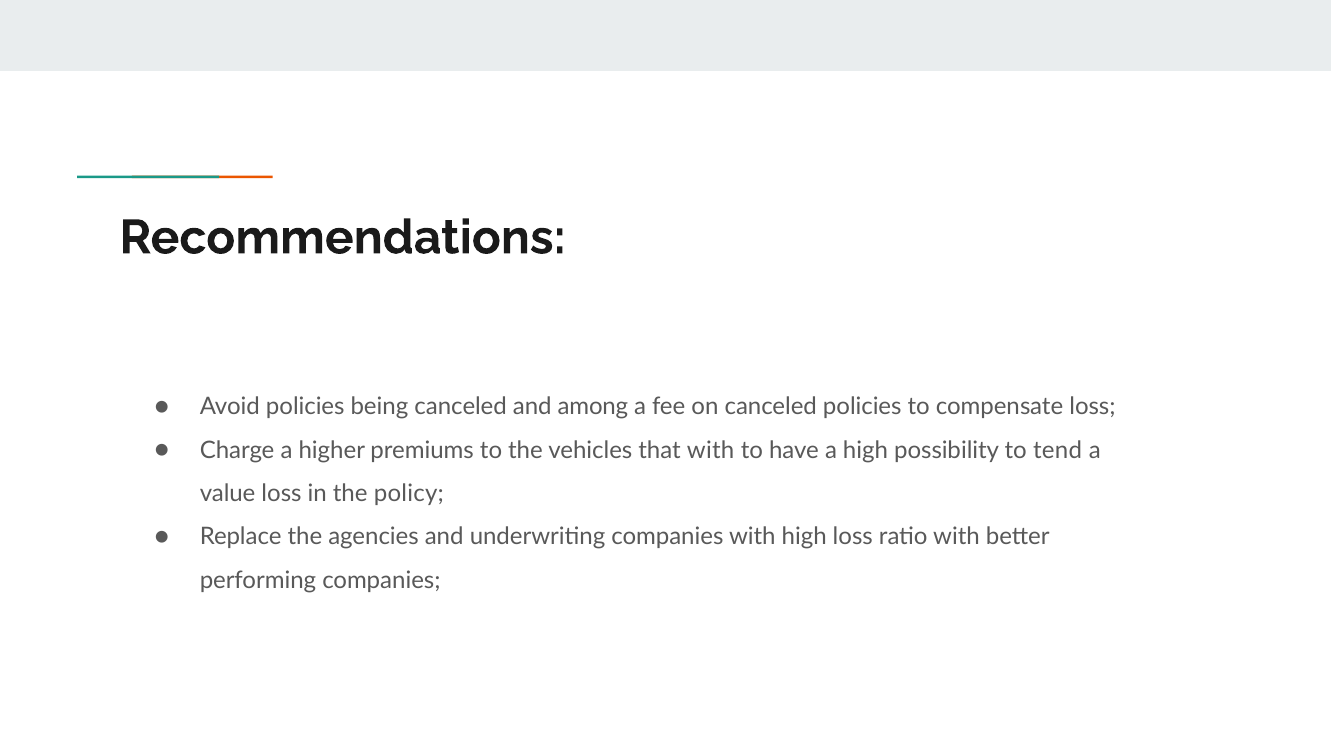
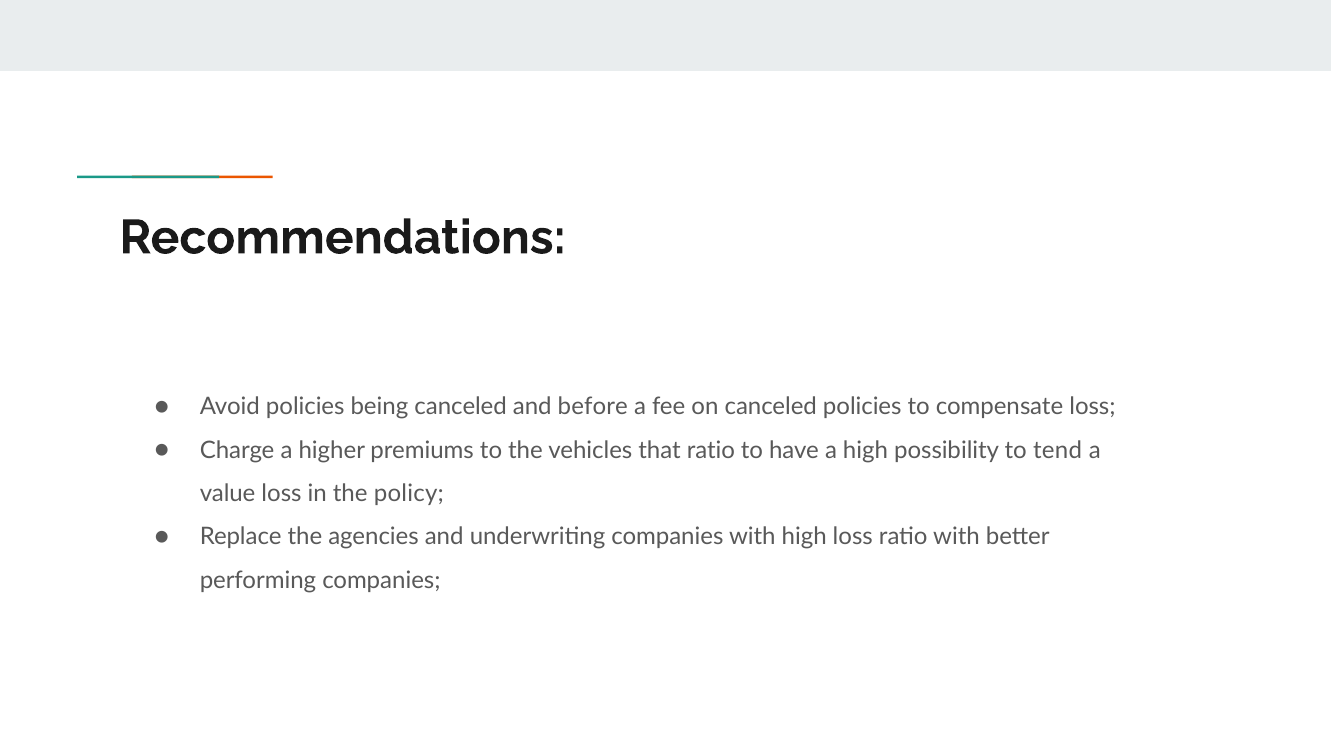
among: among -> before
that with: with -> ratio
